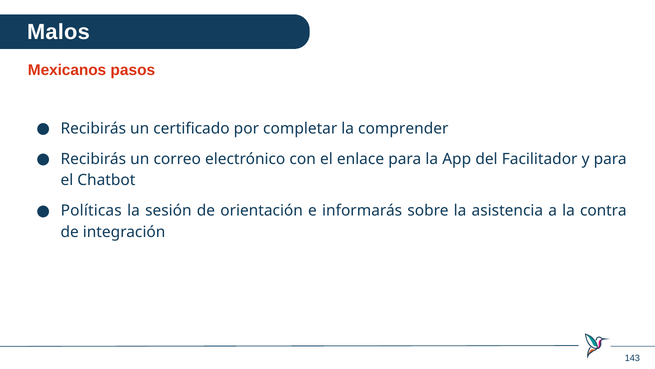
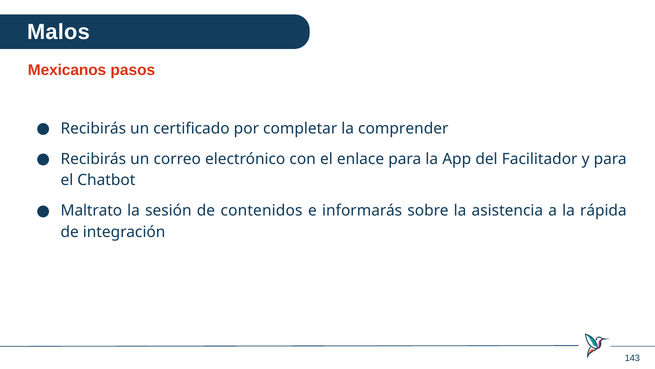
Políticas: Políticas -> Maltrato
orientación: orientación -> contenidos
contra: contra -> rápida
